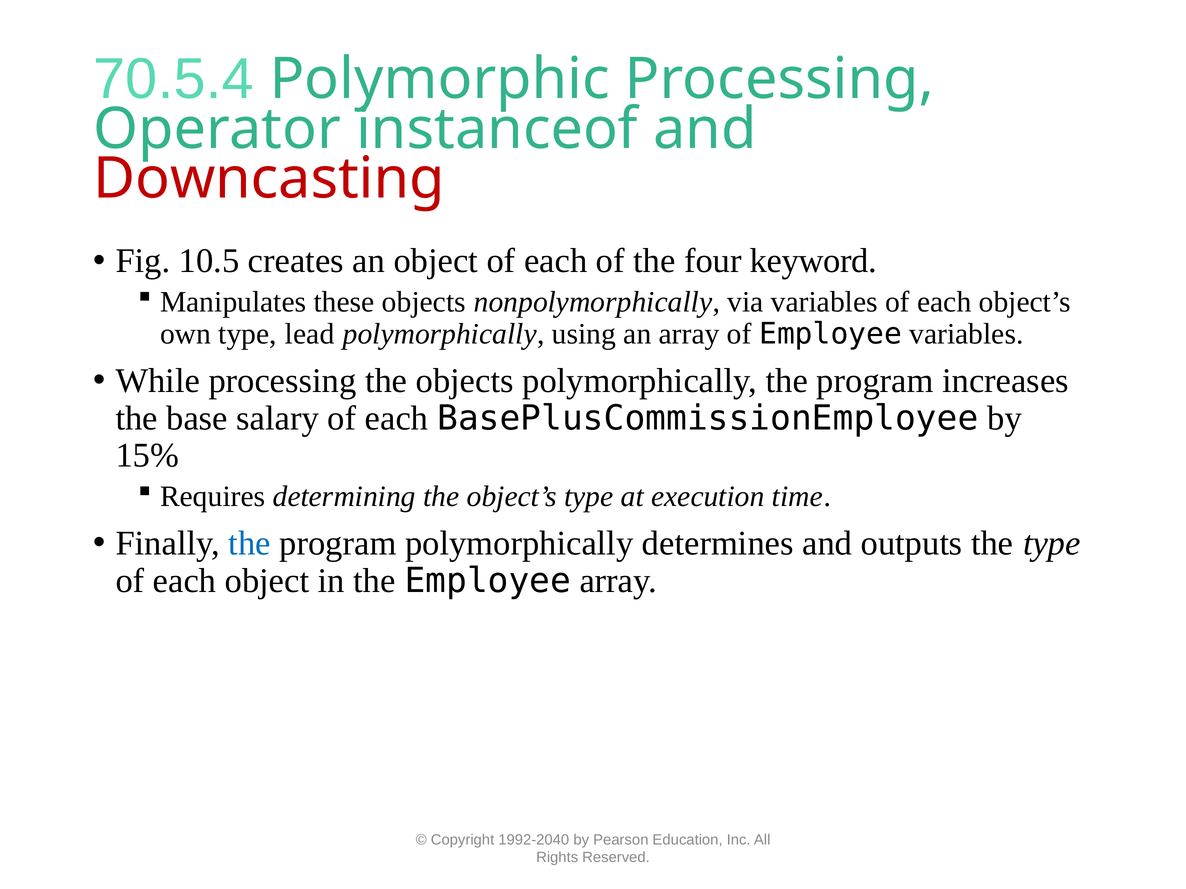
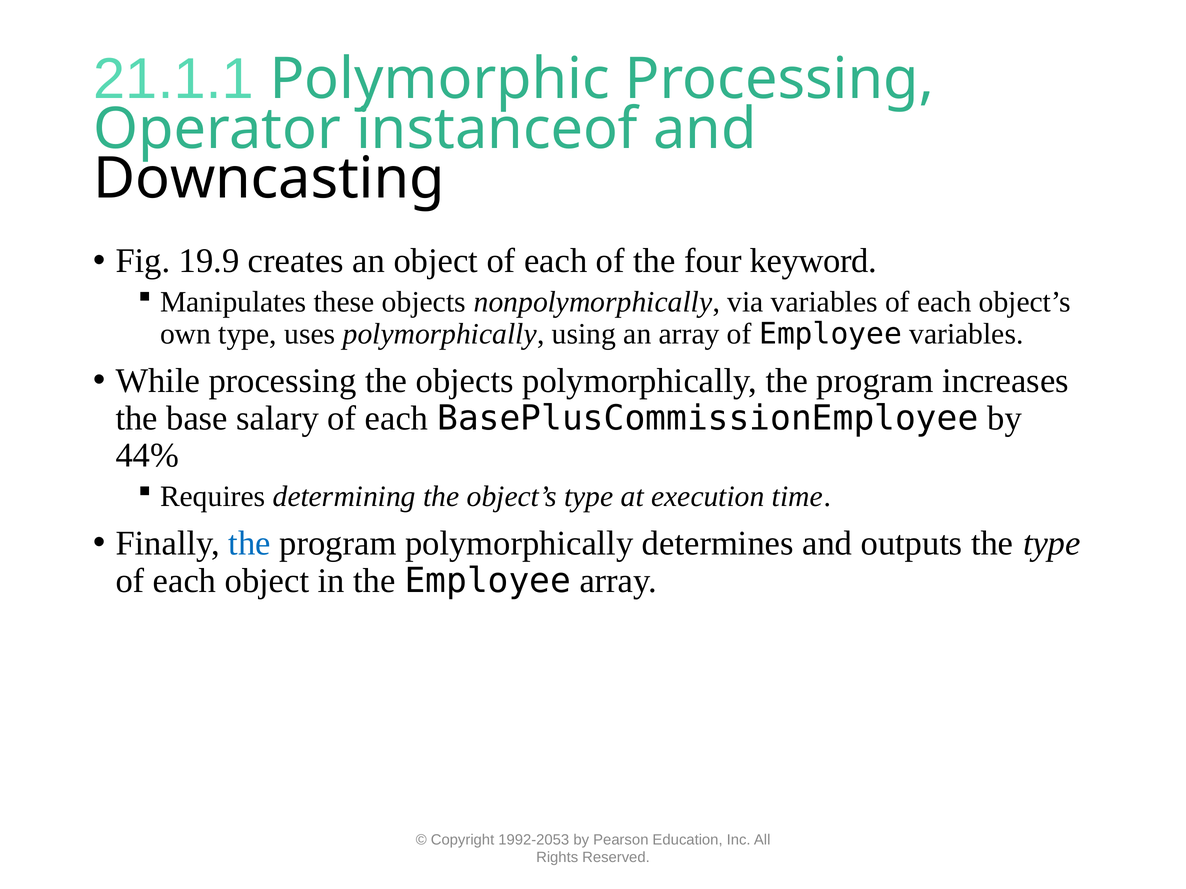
70.5.4: 70.5.4 -> 21.1.1
Downcasting colour: red -> black
10.5: 10.5 -> 19.9
lead: lead -> uses
15%: 15% -> 44%
1992-2040: 1992-2040 -> 1992-2053
